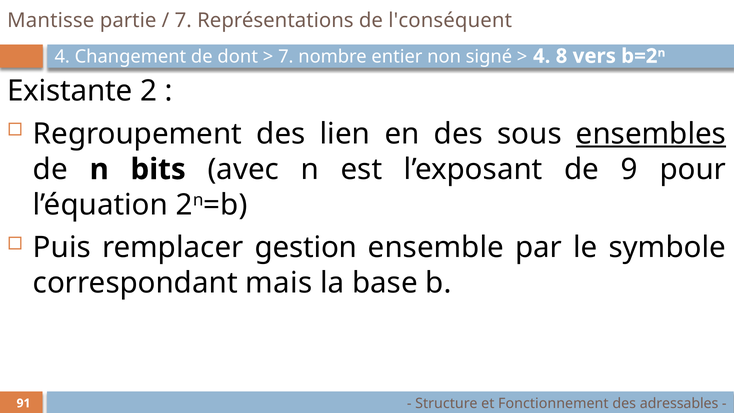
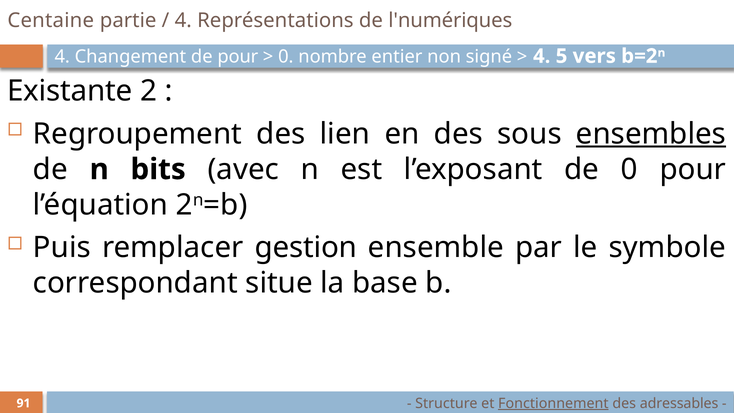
Mantisse: Mantisse -> Centaine
7 at (183, 21): 7 -> 4
l'conséquent: l'conséquent -> l'numériques
de dont: dont -> pour
7 at (286, 57): 7 -> 0
8: 8 -> 5
de 9: 9 -> 0
mais: mais -> situe
Fonctionnement underline: none -> present
